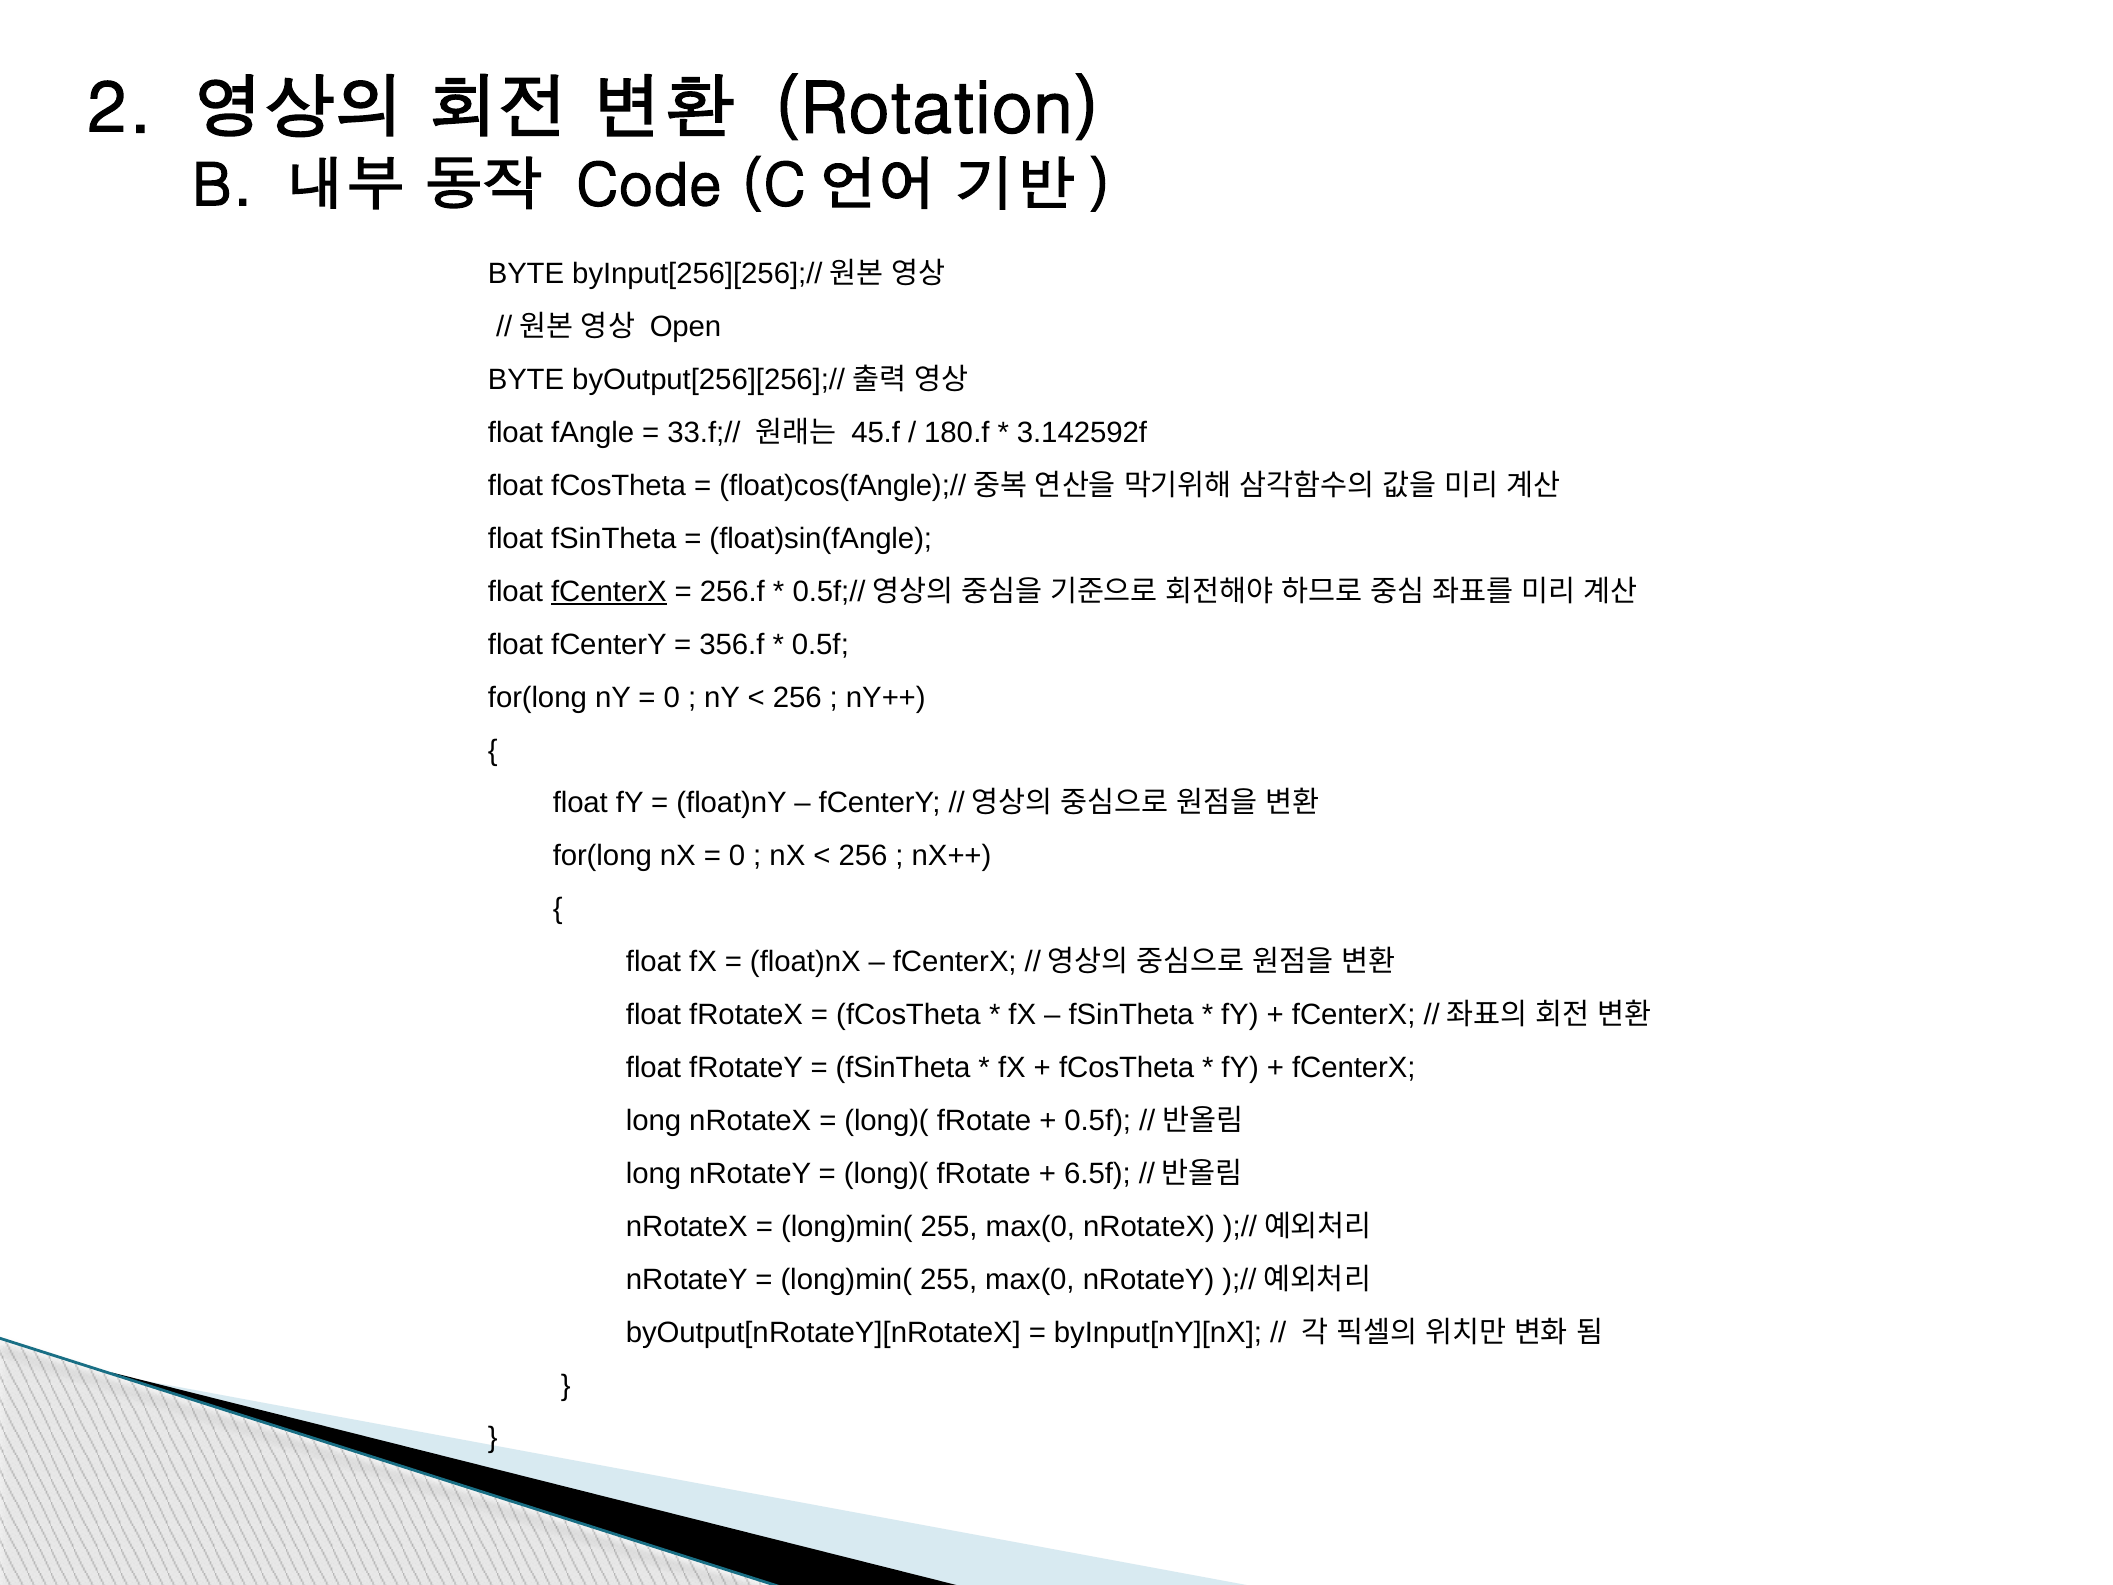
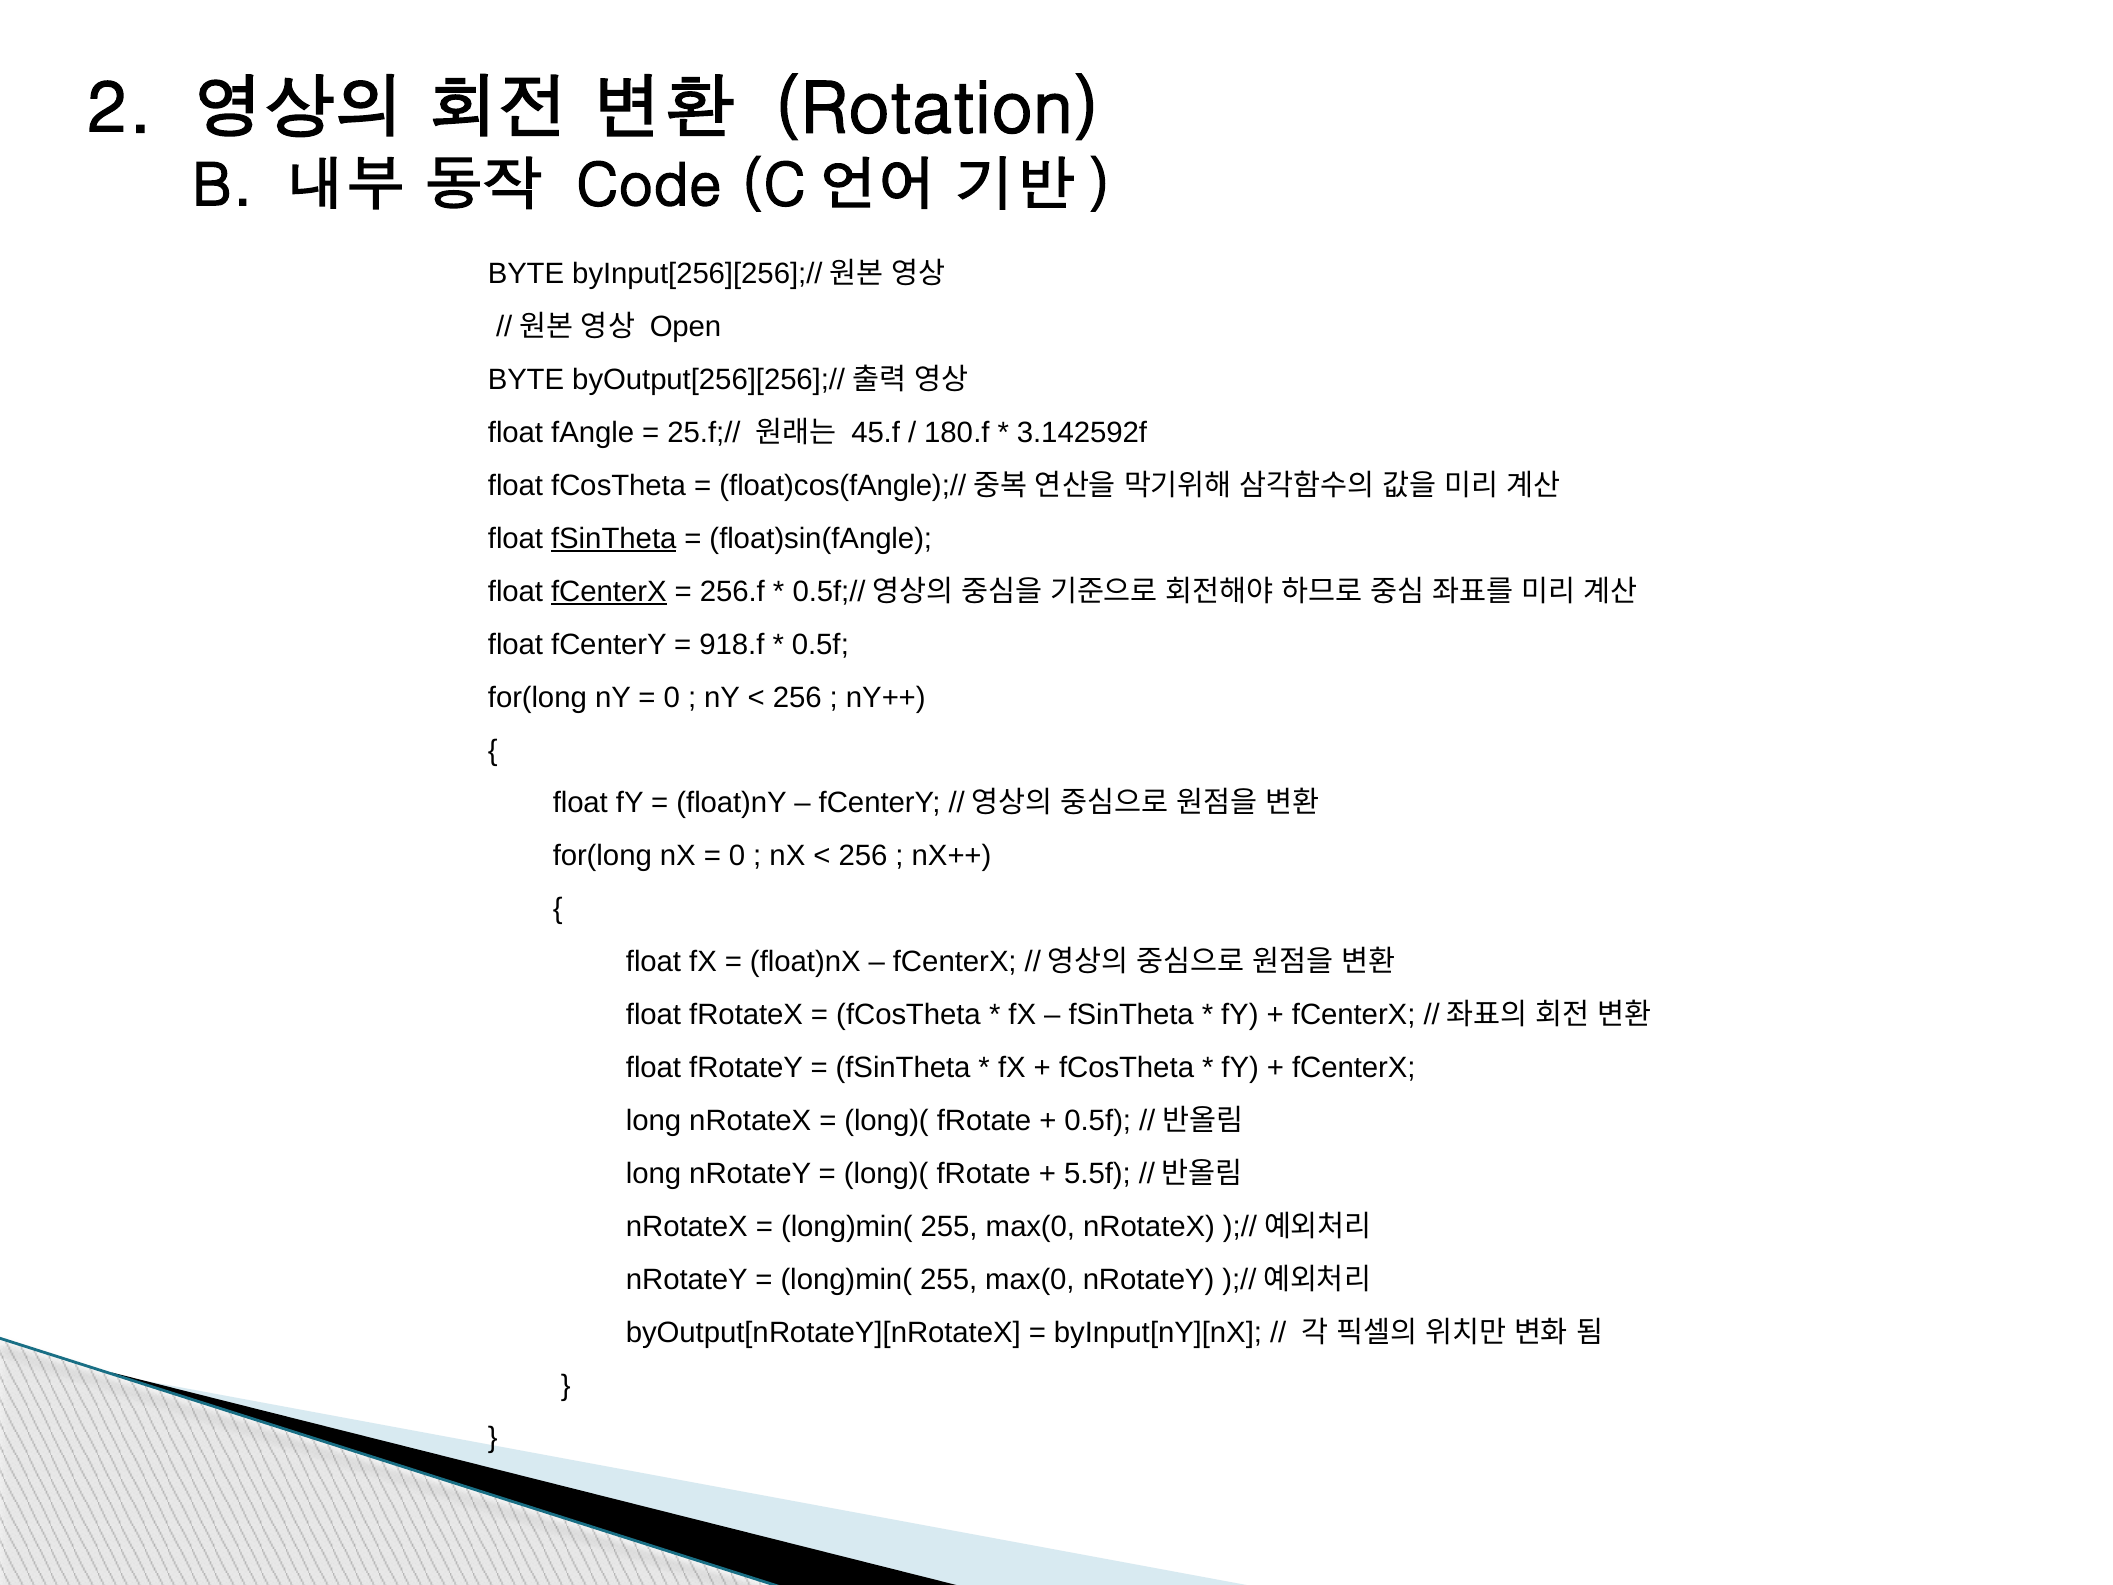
33.f;//: 33.f;// -> 25.f;//
fSinTheta at (614, 539) underline: none -> present
356.f: 356.f -> 918.f
6.5f: 6.5f -> 5.5f
